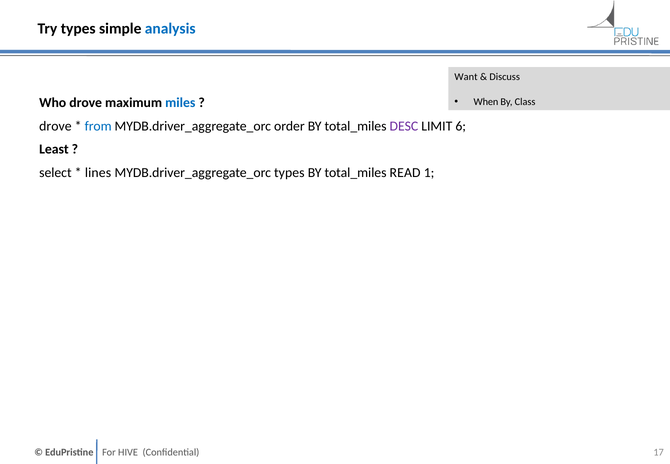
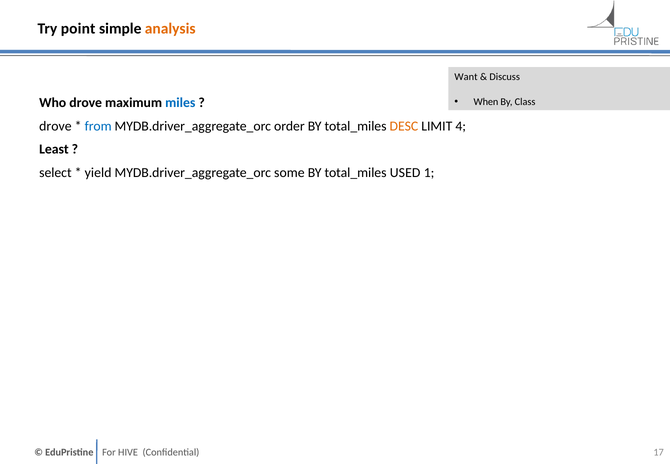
Try types: types -> point
analysis colour: blue -> orange
DESC colour: purple -> orange
6: 6 -> 4
lines: lines -> yield
MYDB.driver_aggregate_orc types: types -> some
READ: READ -> USED
